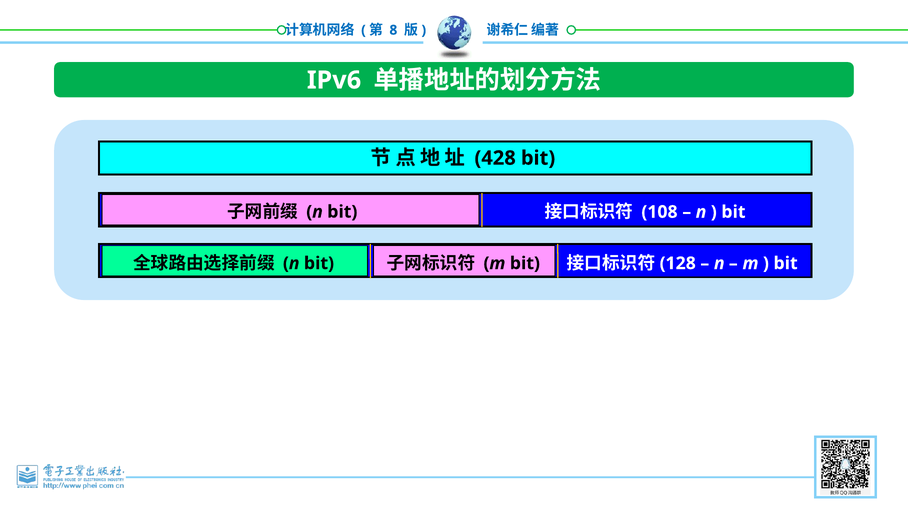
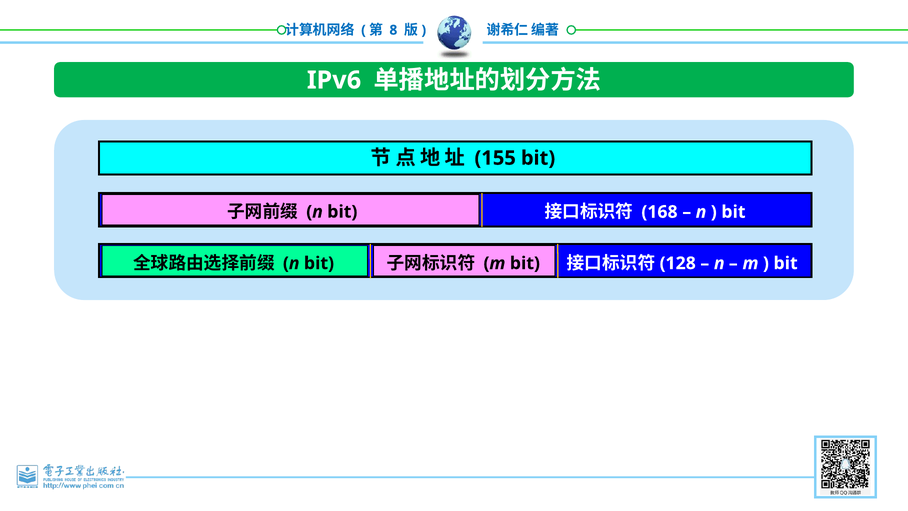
428: 428 -> 155
108: 108 -> 168
